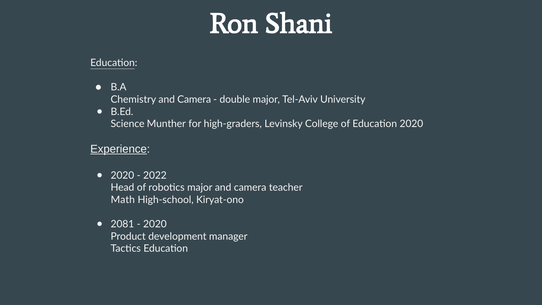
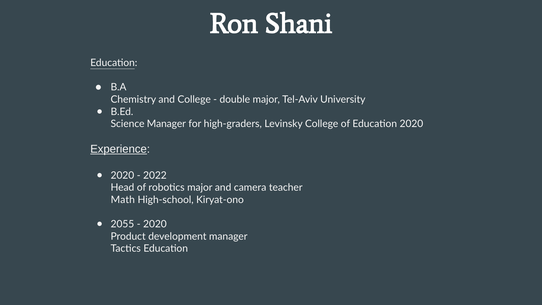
Chemistry and Camera: Camera -> College
Science Munther: Munther -> Manager
2081: 2081 -> 2055
